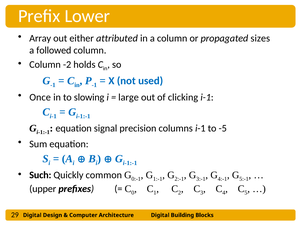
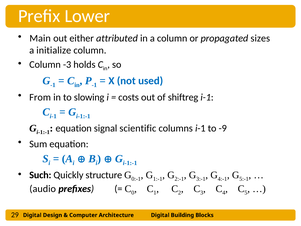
Array: Array -> Main
followed: followed -> initialize
-2: -2 -> -3
Once: Once -> From
large: large -> costs
clicking: clicking -> shiftreg
precision: precision -> scientific
-5: -5 -> -9
common: common -> structure
upper: upper -> audio
